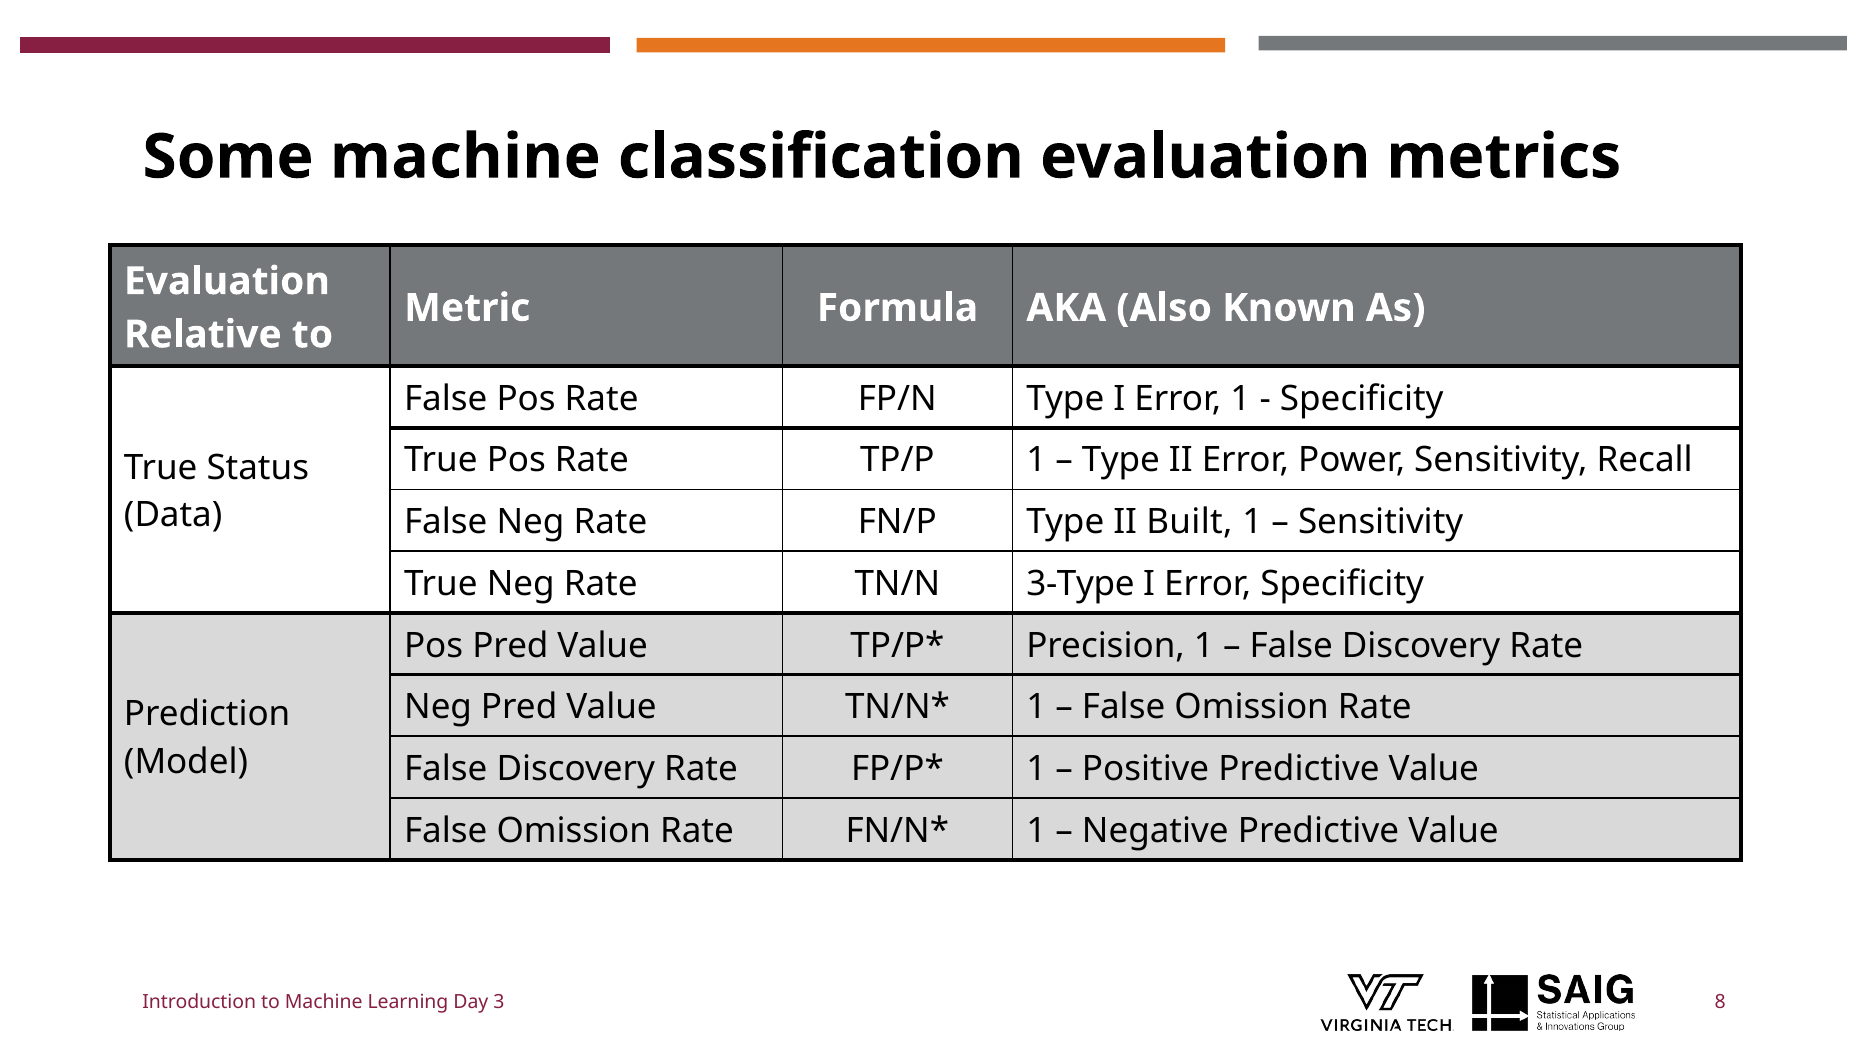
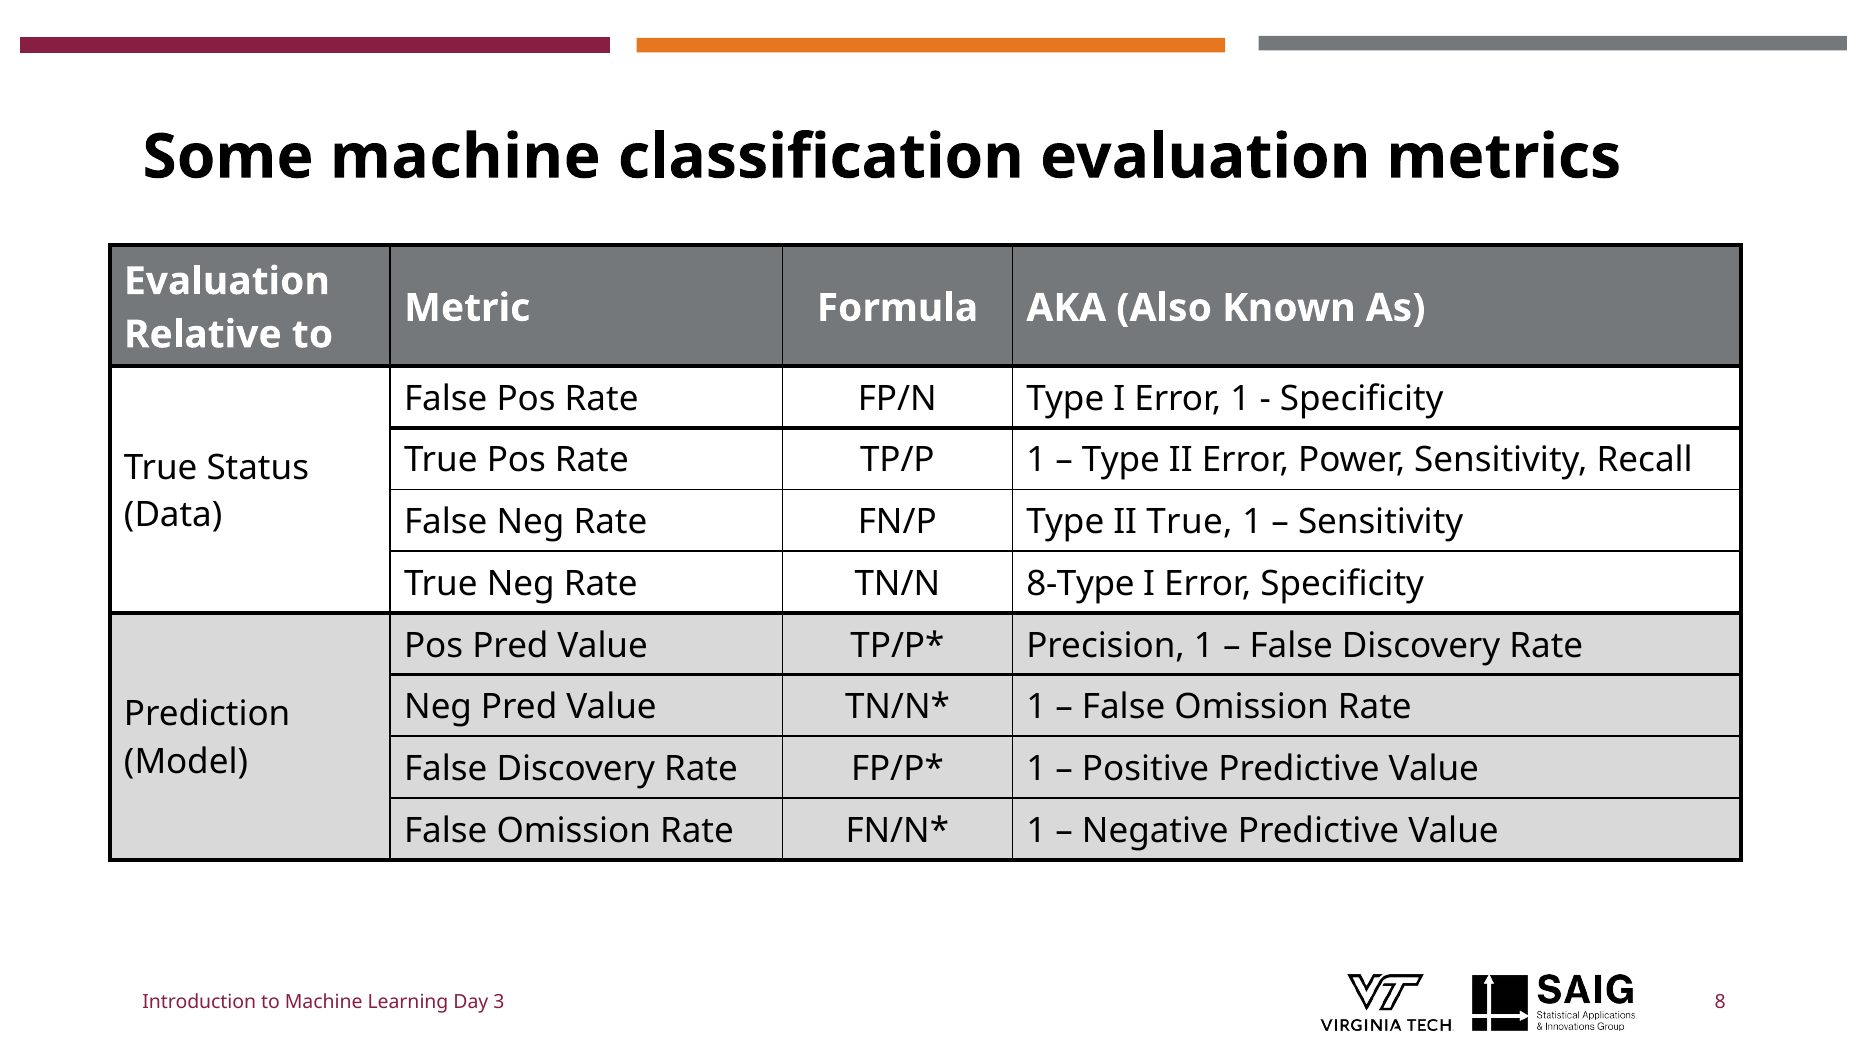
II Built: Built -> True
3-Type: 3-Type -> 8-Type
